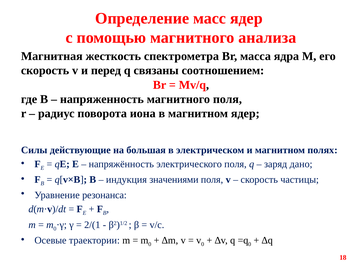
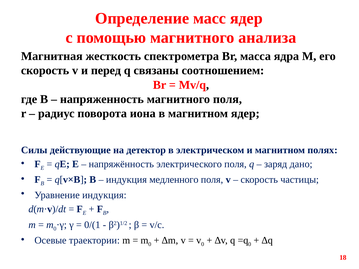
большая: большая -> детектор
значениями: значениями -> медленного
Уравнение резонанса: резонанса -> индукция
2/(1: 2/(1 -> 0/(1
